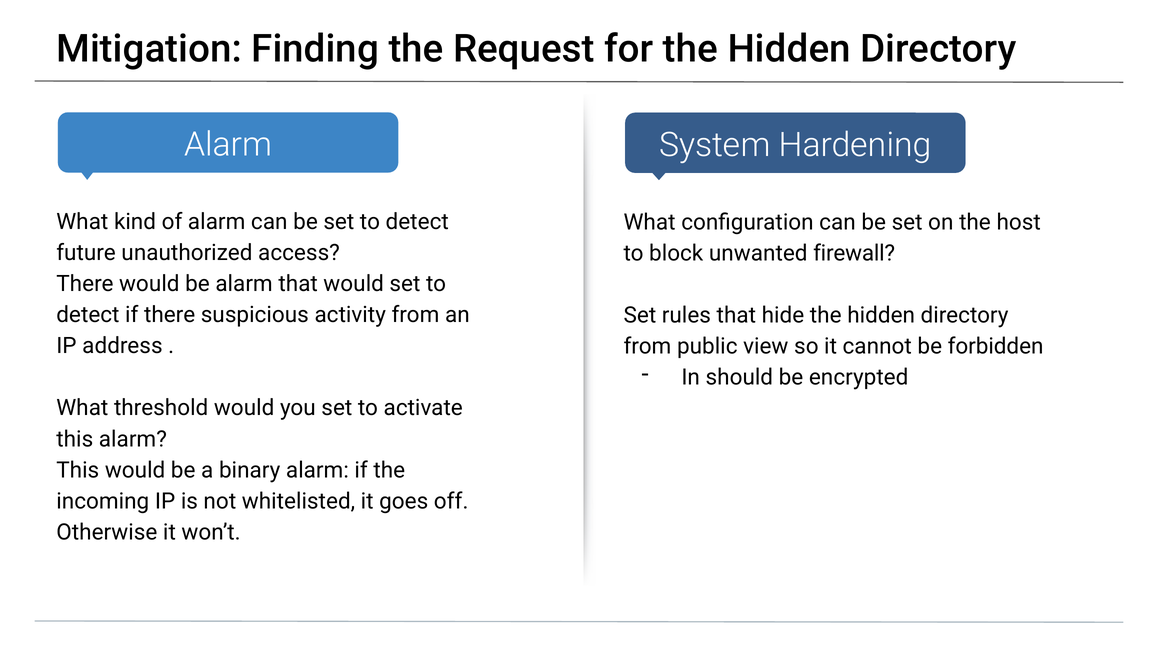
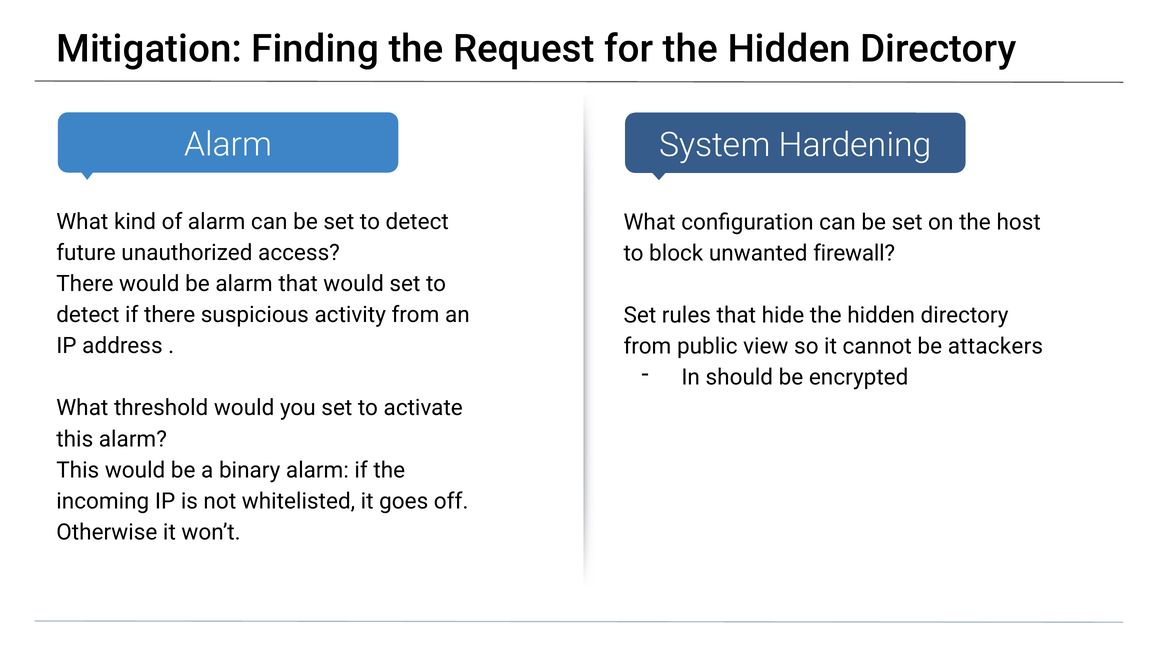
forbidden: forbidden -> attackers
